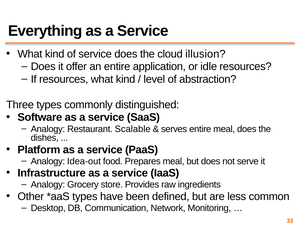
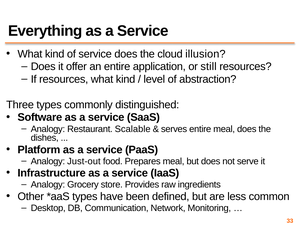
idle: idle -> still
Idea-out: Idea-out -> Just-out
